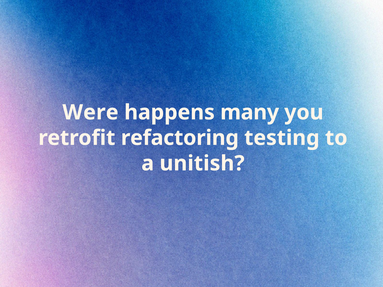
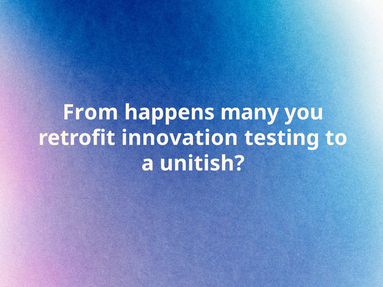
Were: Were -> From
refactoring: refactoring -> innovation
